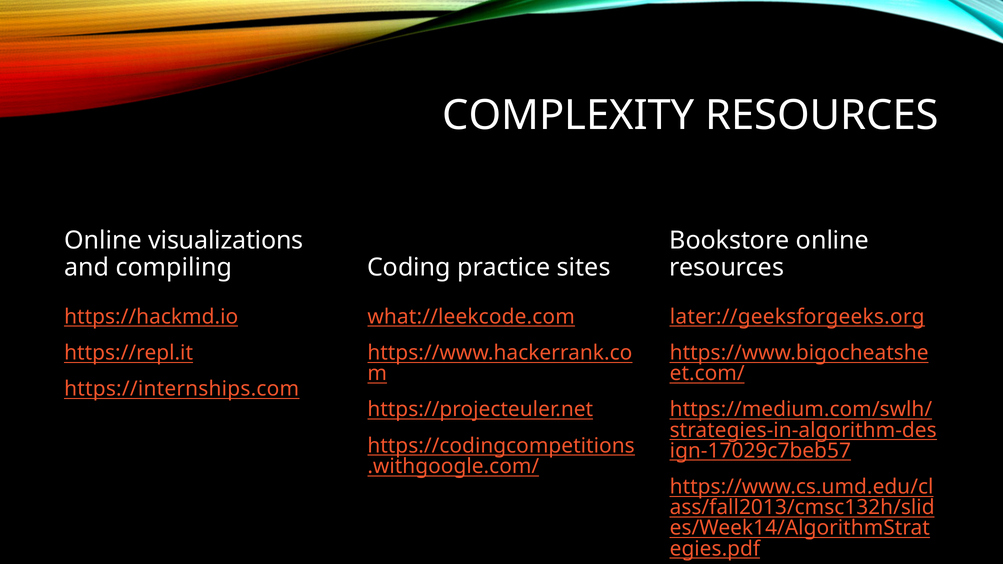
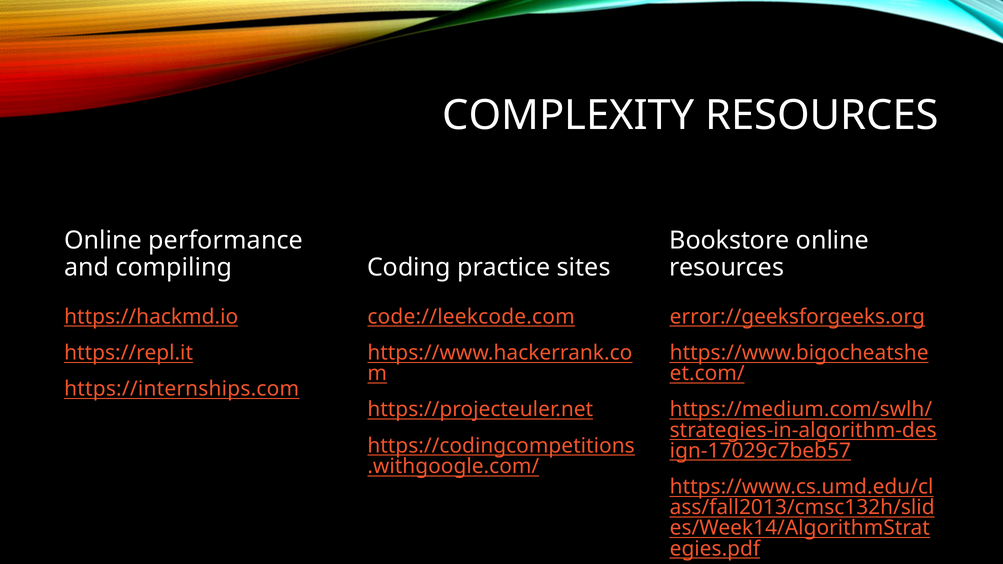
visualizations: visualizations -> performance
what://leekcode.com: what://leekcode.com -> code://leekcode.com
later://geeksforgeeks.org: later://geeksforgeeks.org -> error://geeksforgeeks.org
